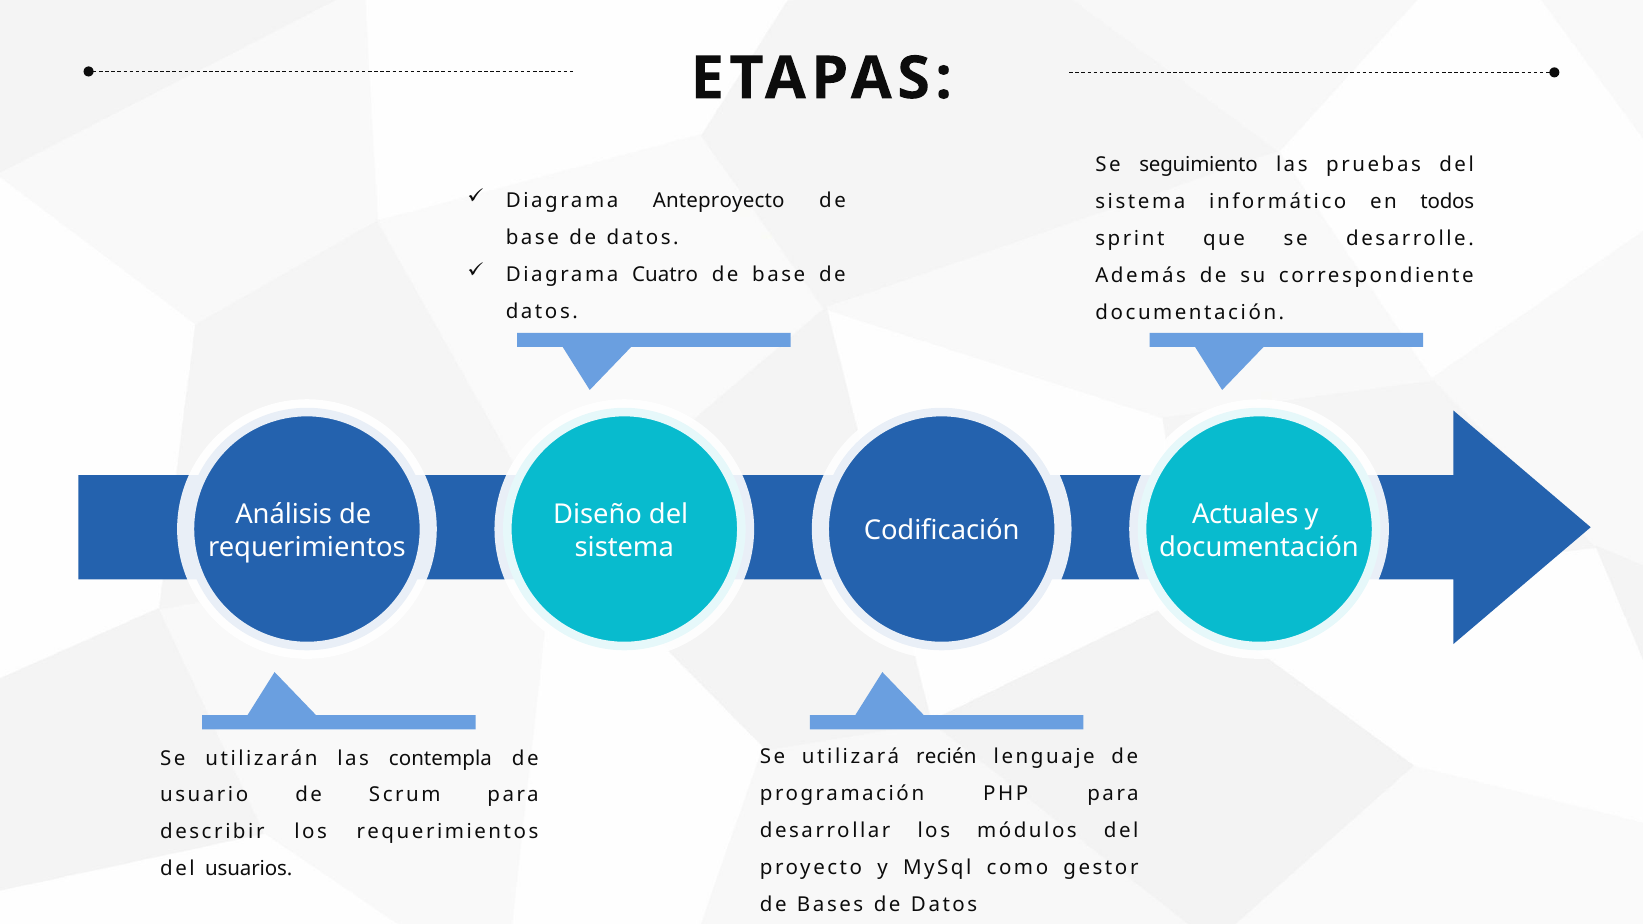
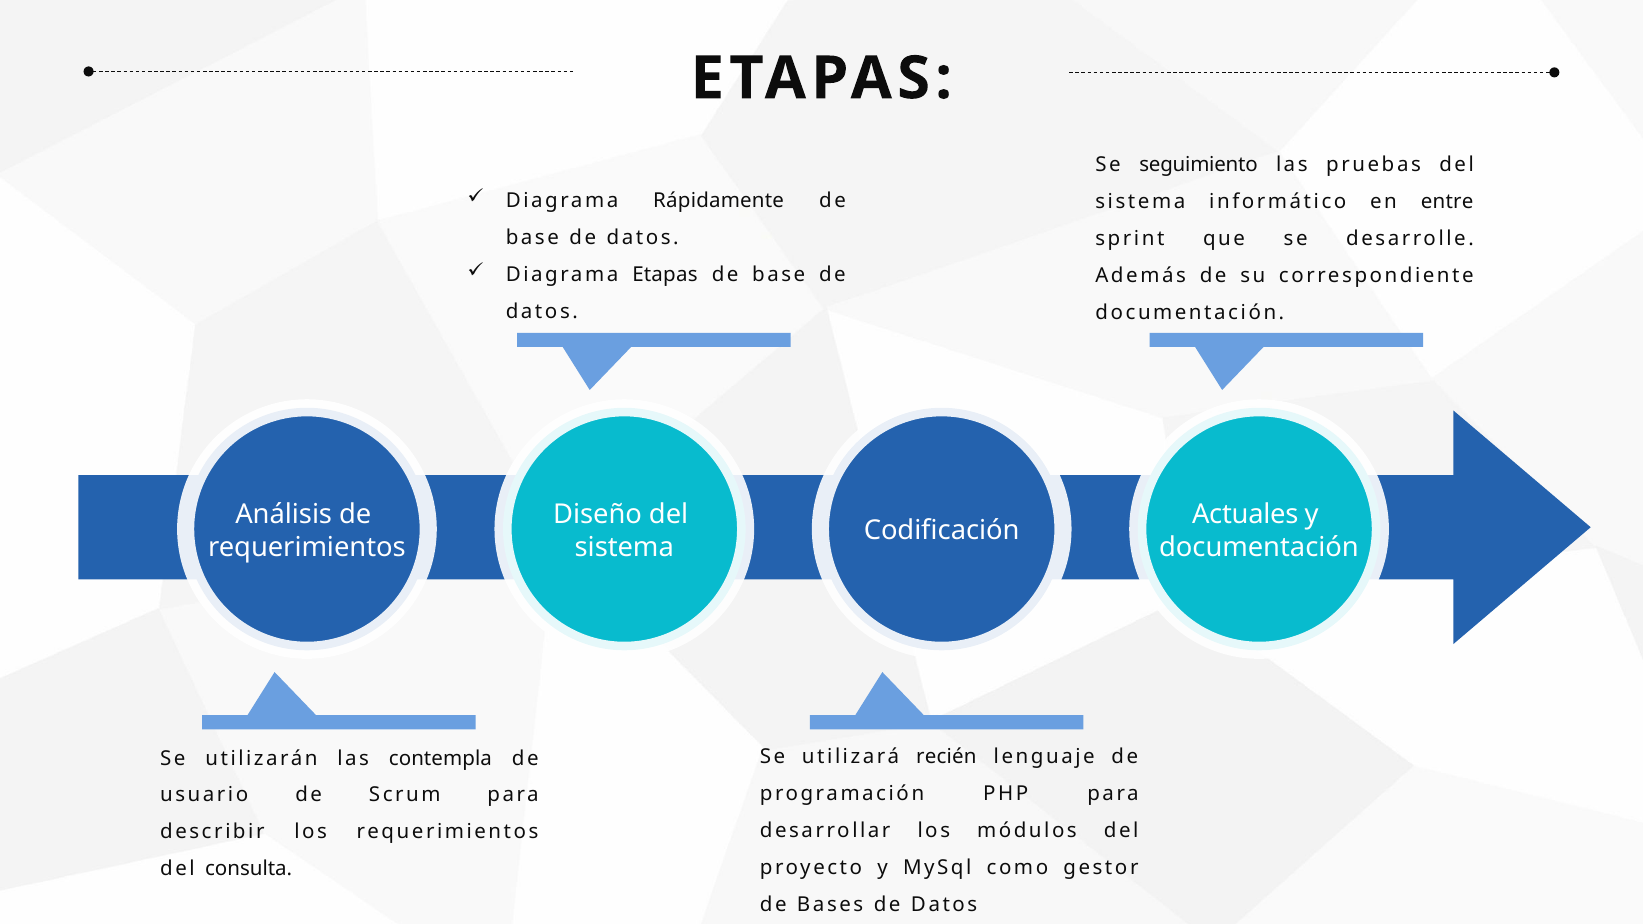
Anteproyecto: Anteproyecto -> Rápidamente
todos: todos -> entre
Diagrama Cuatro: Cuatro -> Etapas
usuarios: usuarios -> consulta
